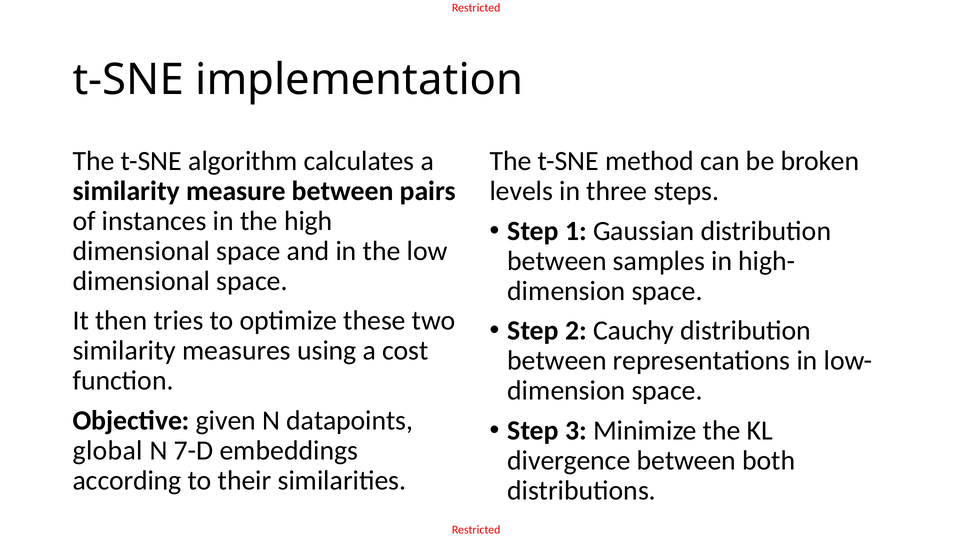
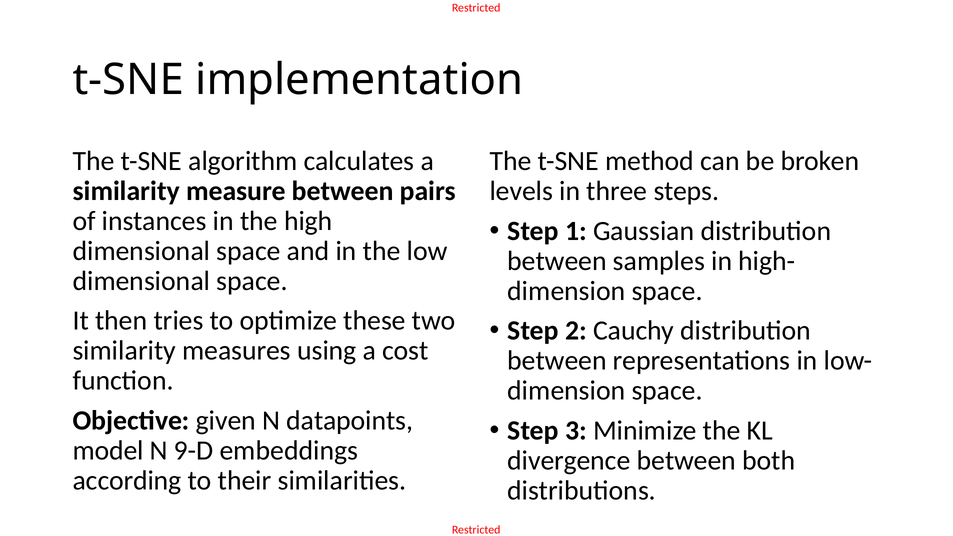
global: global -> model
7-D: 7-D -> 9-D
